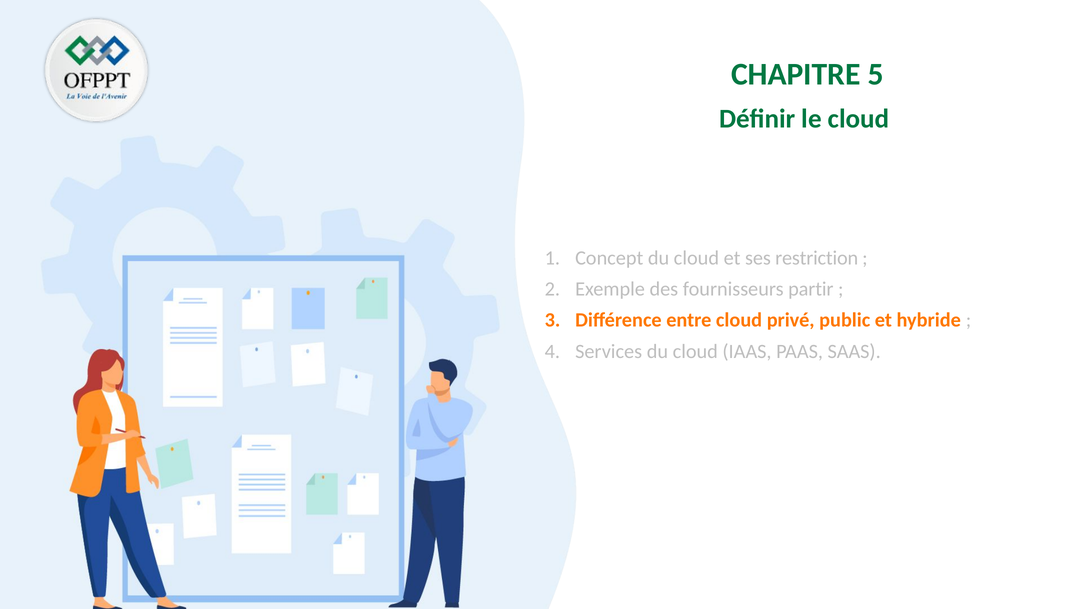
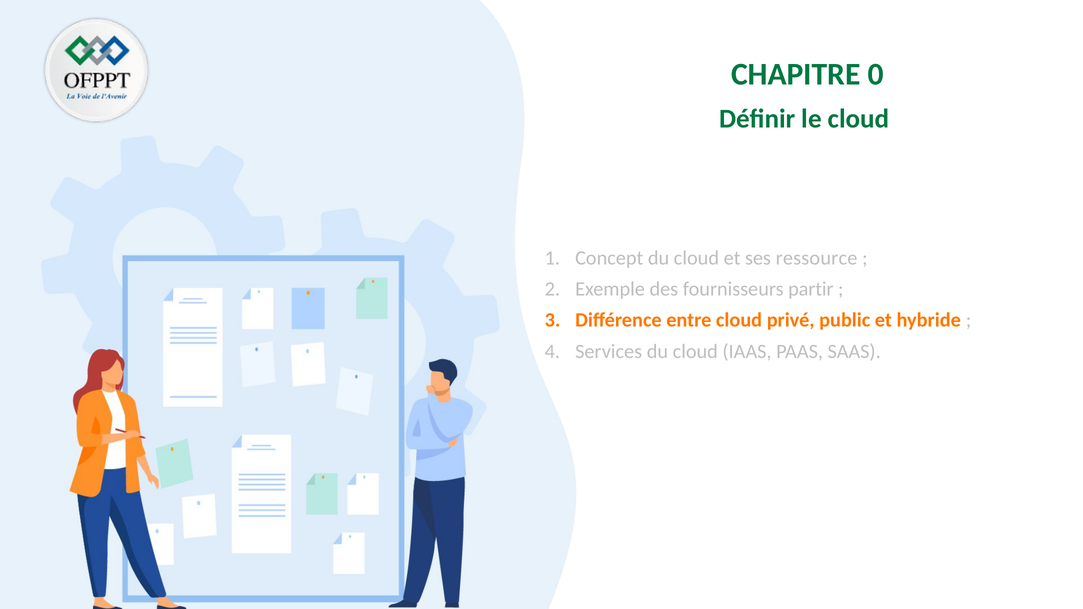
5: 5 -> 0
restriction: restriction -> ressource
